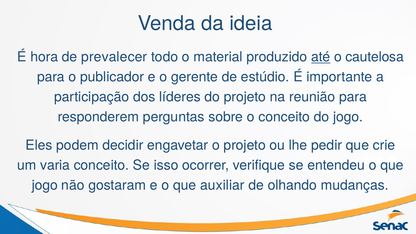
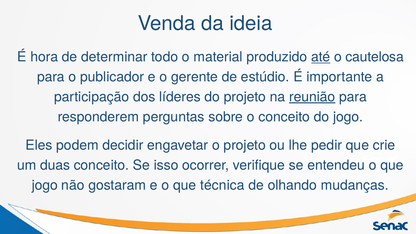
prevalecer: prevalecer -> determinar
reunião underline: none -> present
varia: varia -> duas
auxiliar: auxiliar -> técnica
